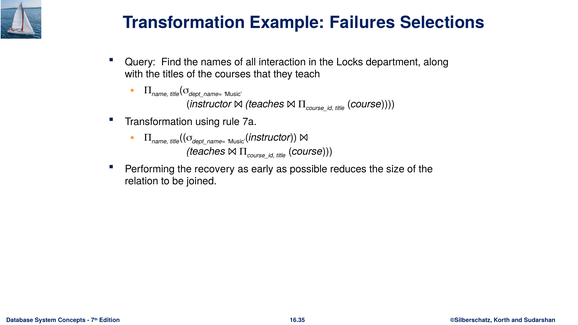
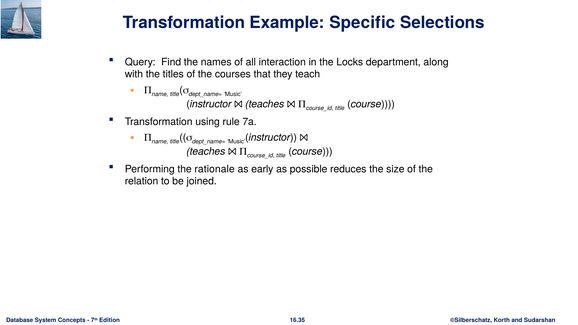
Failures: Failures -> Specific
recovery: recovery -> rationale
